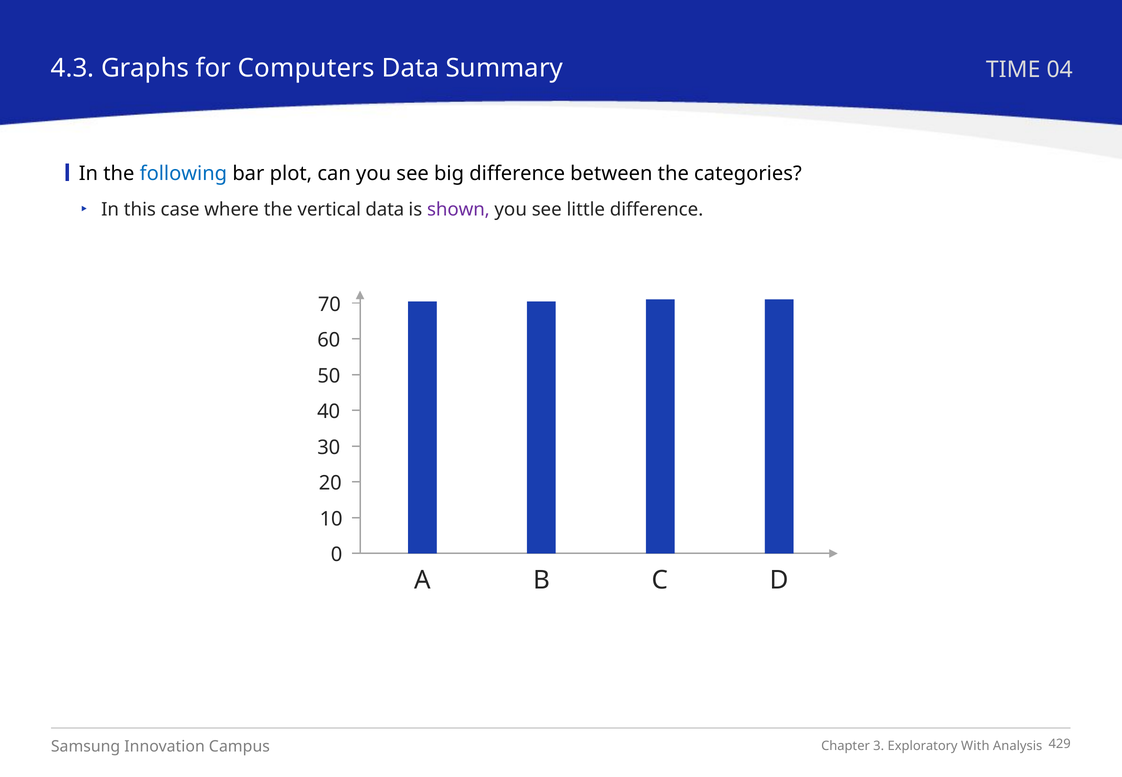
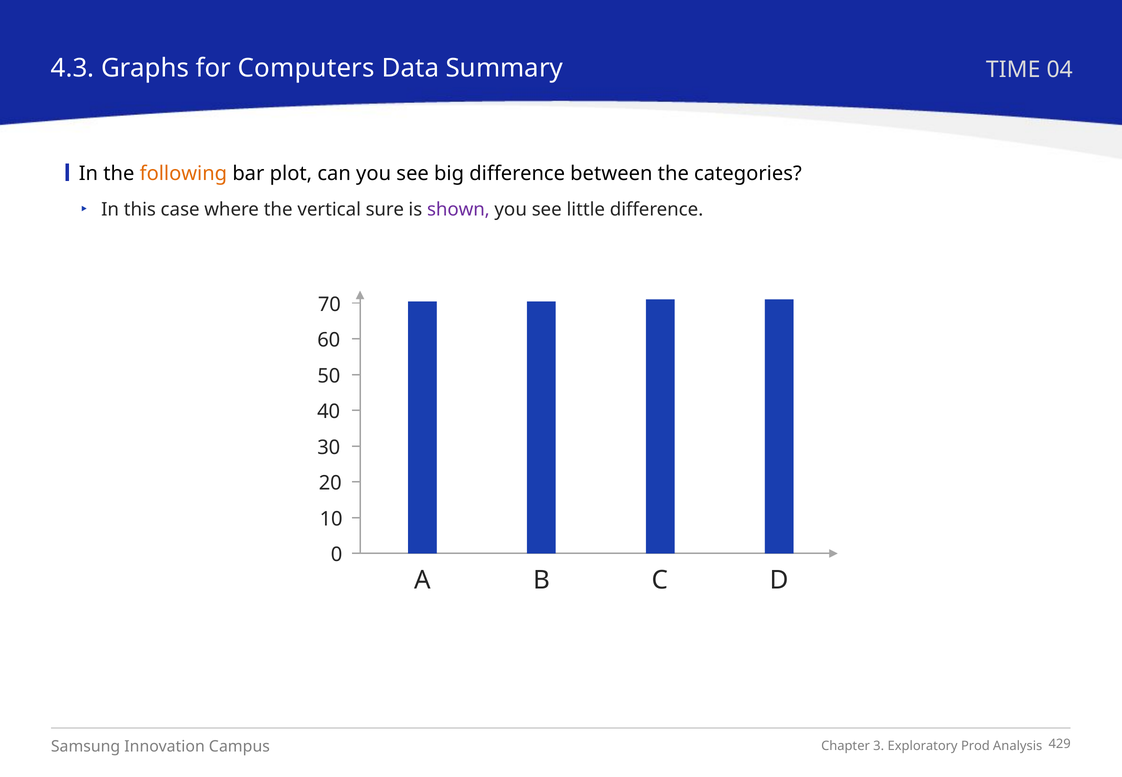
following colour: blue -> orange
vertical data: data -> sure
With: With -> Prod
